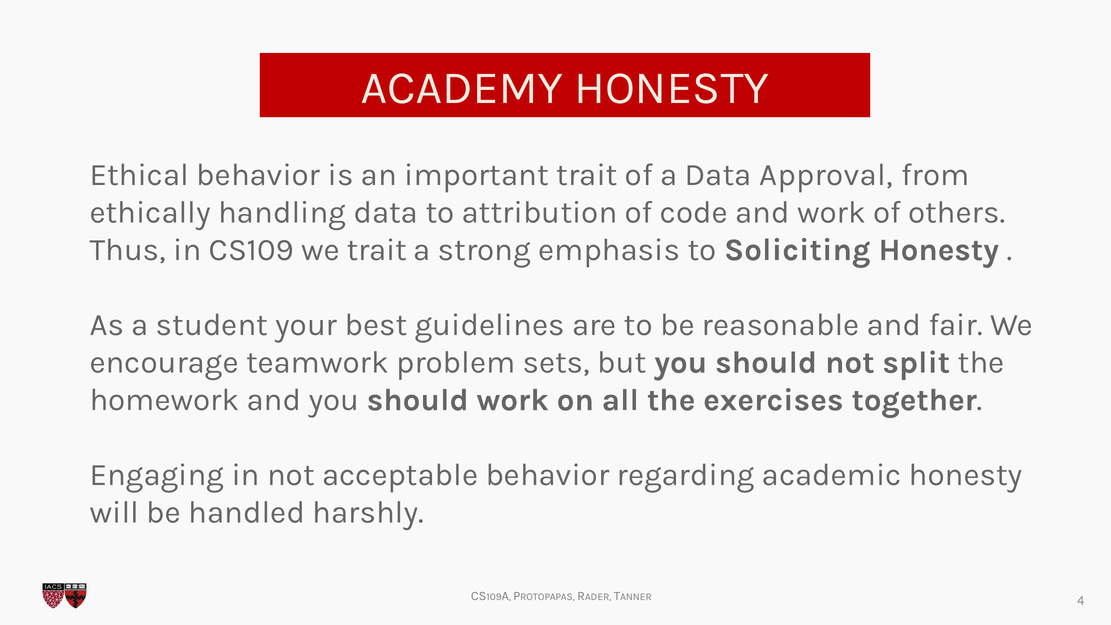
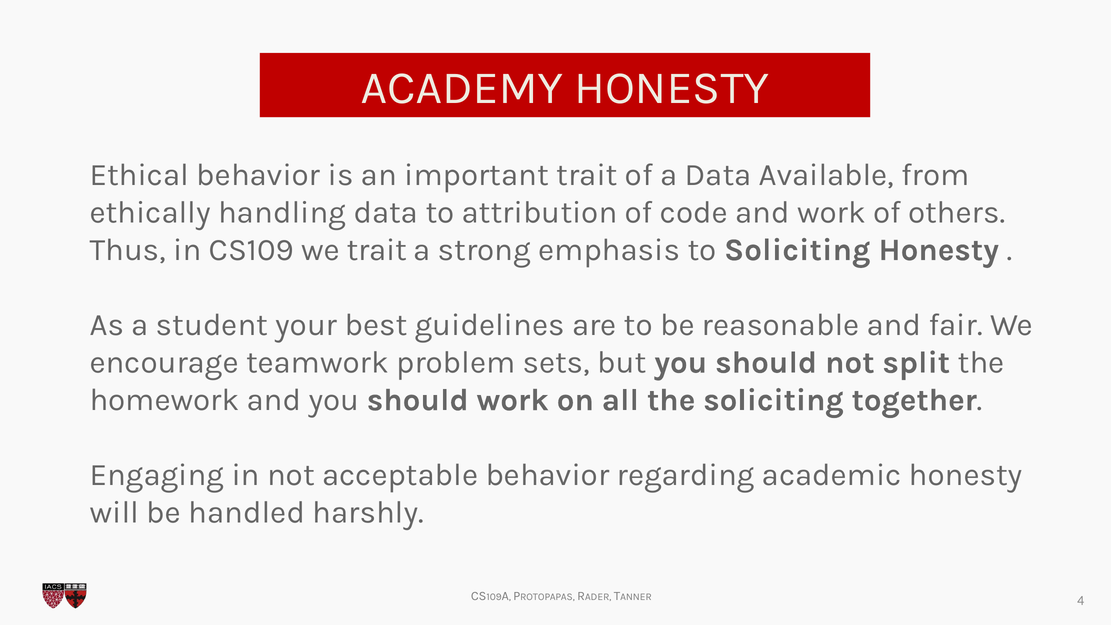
Approval: Approval -> Available
the exercises: exercises -> soliciting
